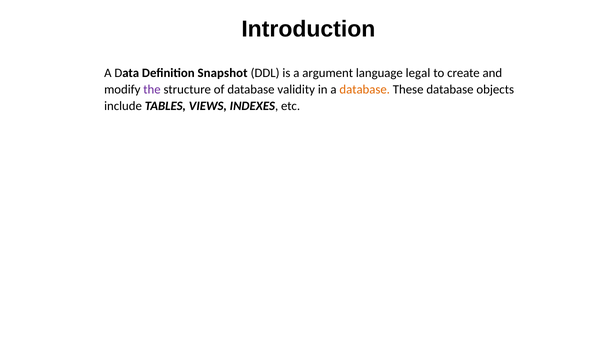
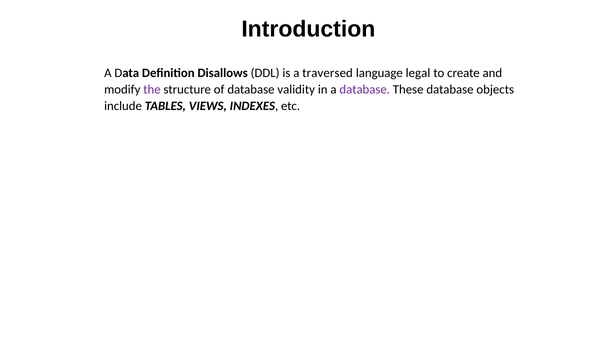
Snapshot: Snapshot -> Disallows
argument: argument -> traversed
database at (365, 90) colour: orange -> purple
